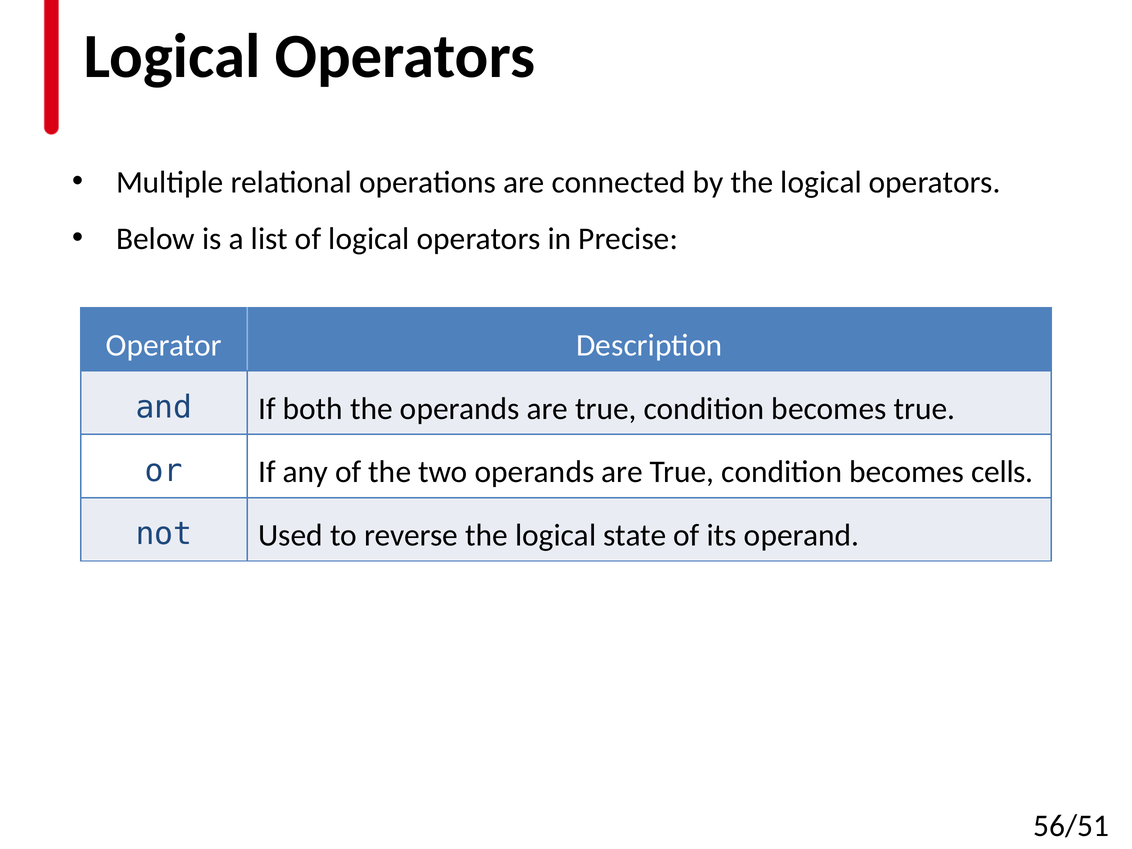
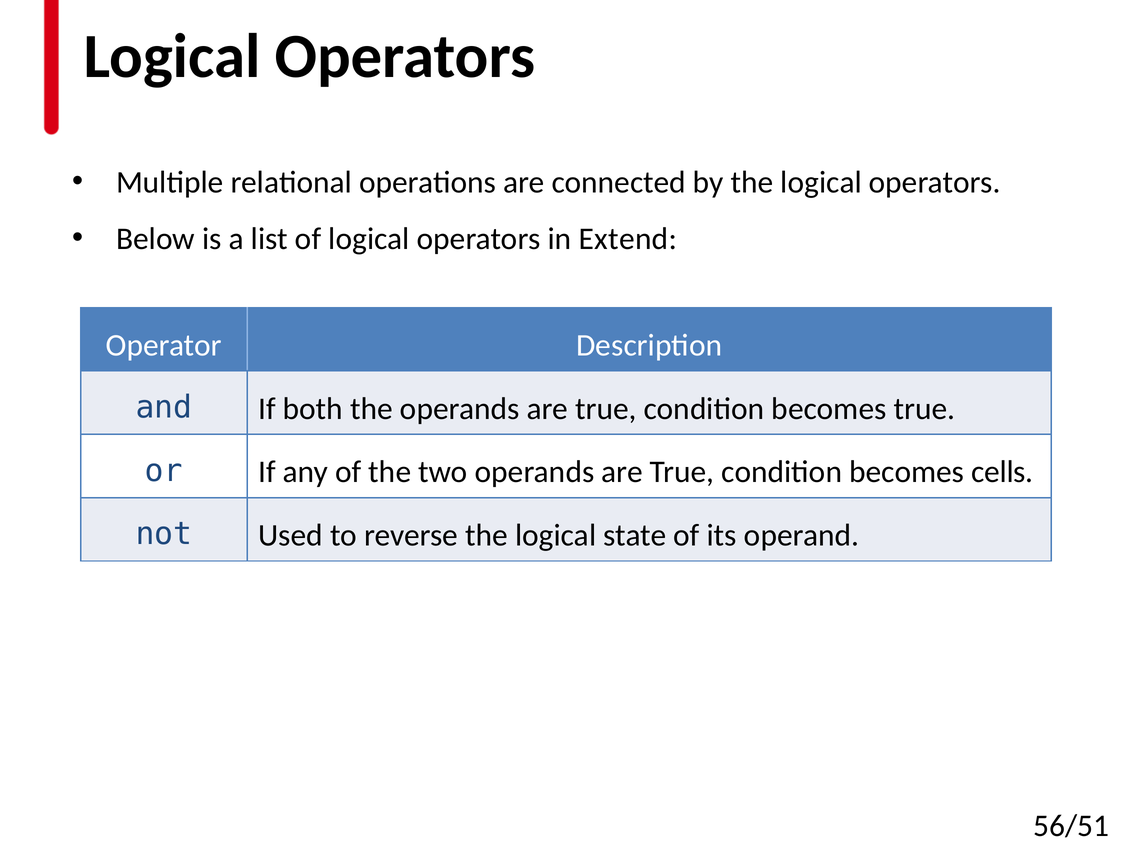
Precise: Precise -> Extend
